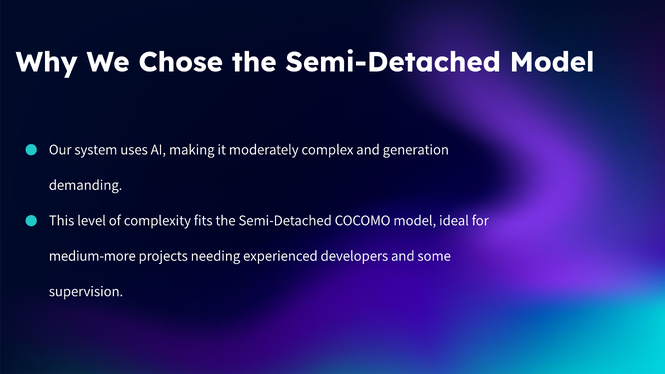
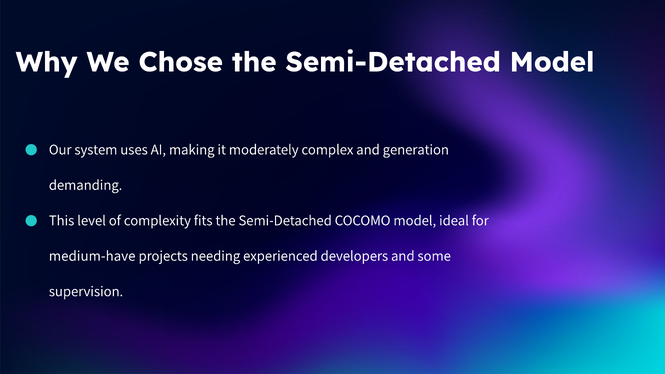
medium-more: medium-more -> medium-have
